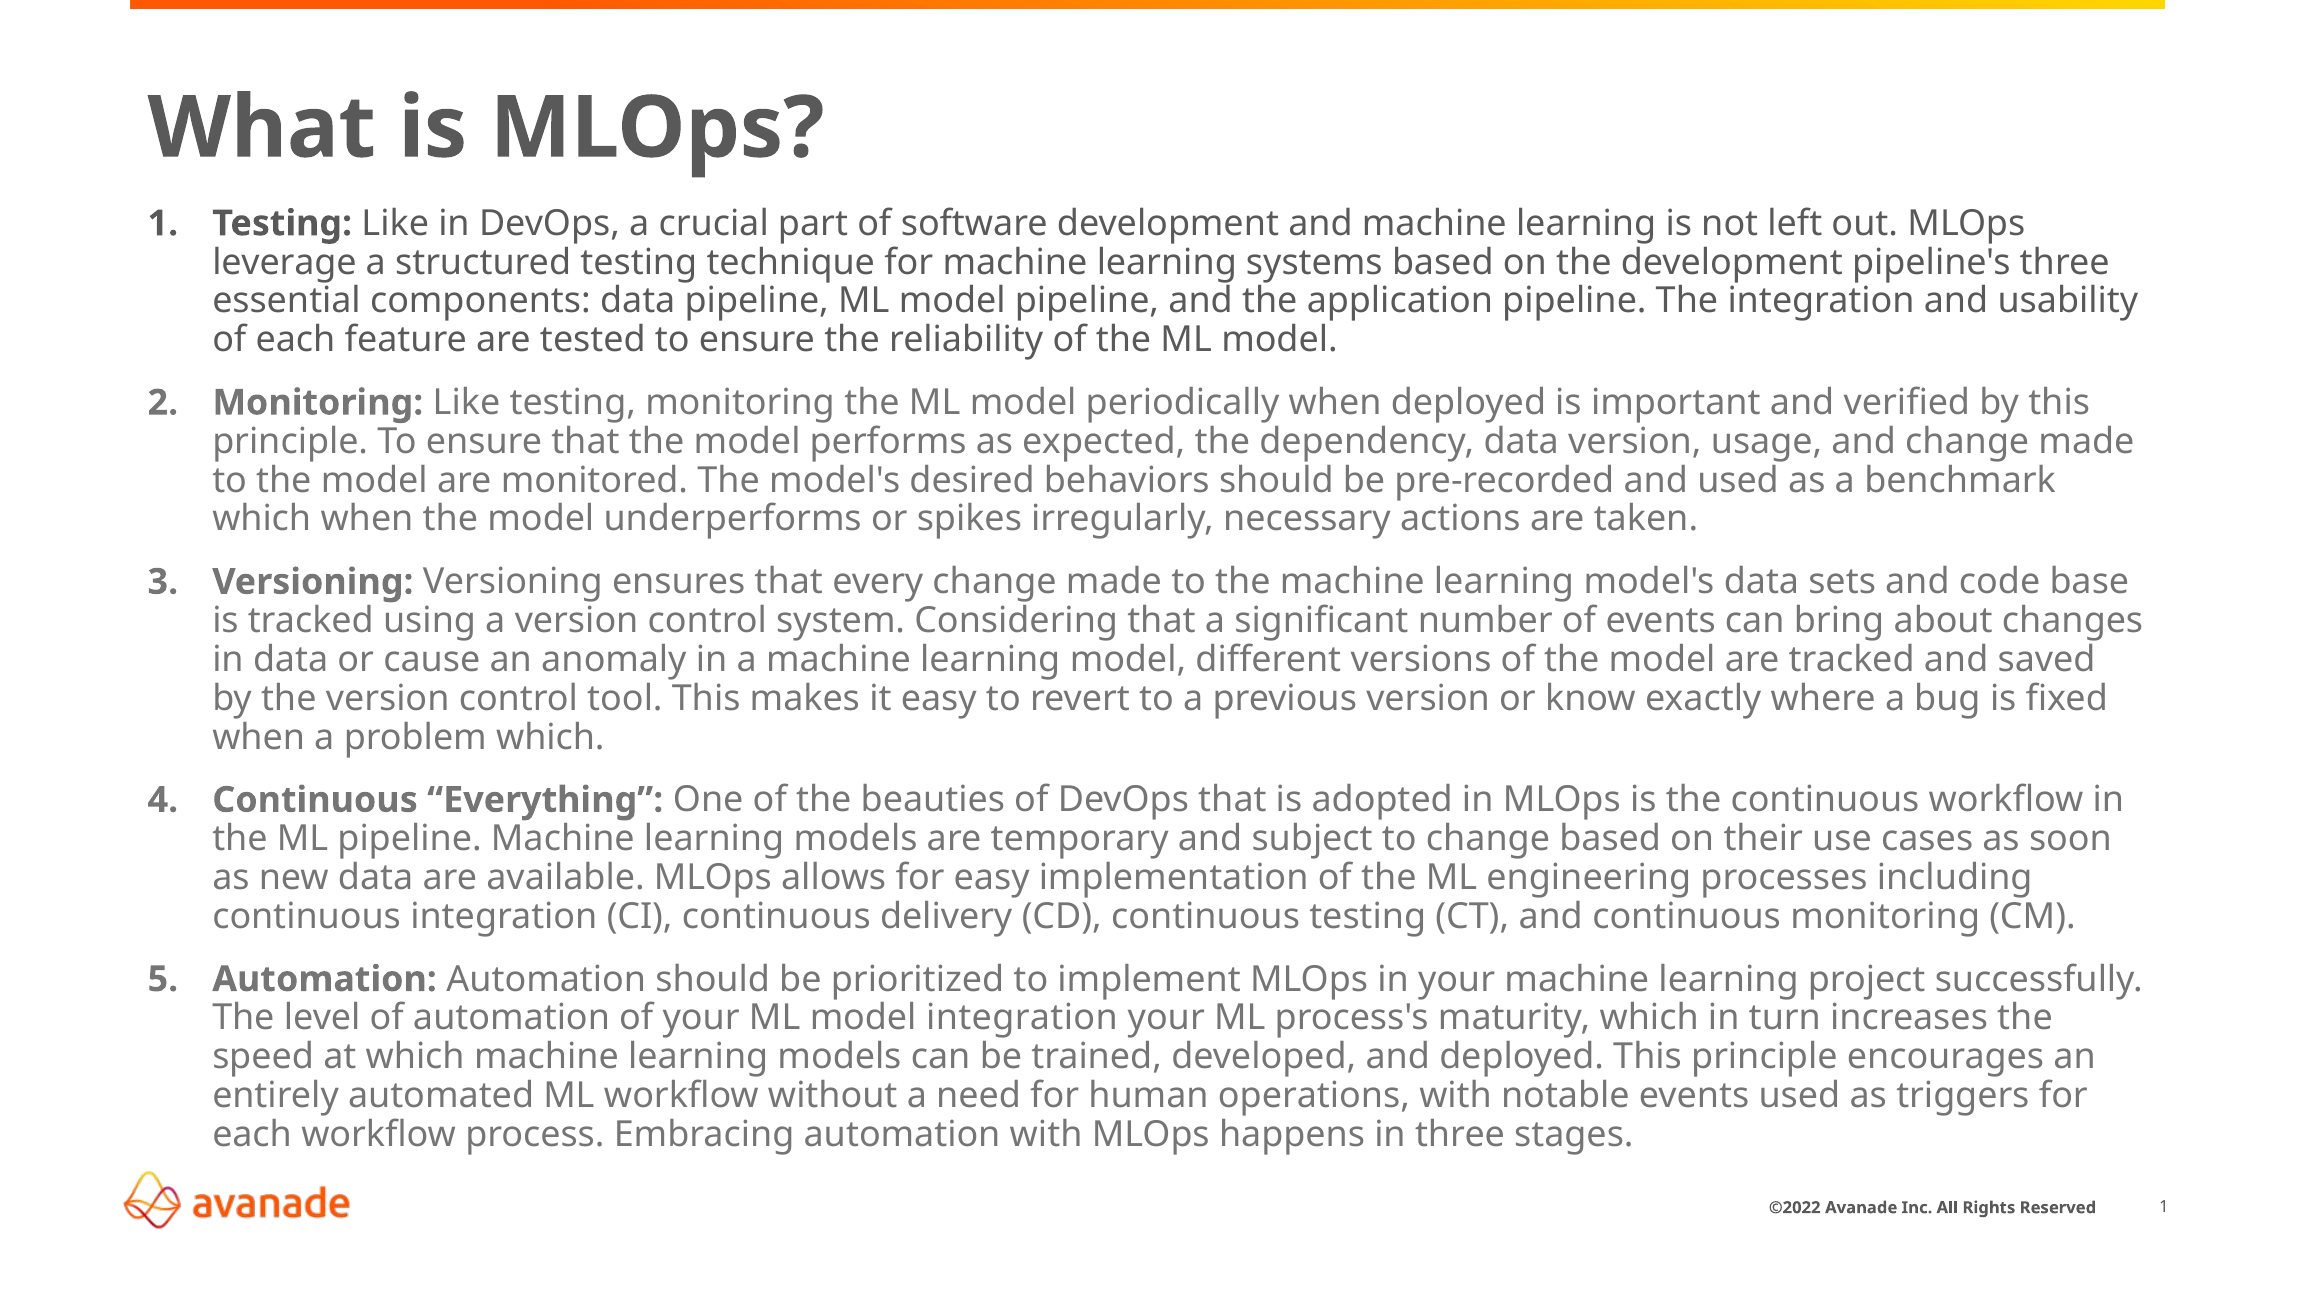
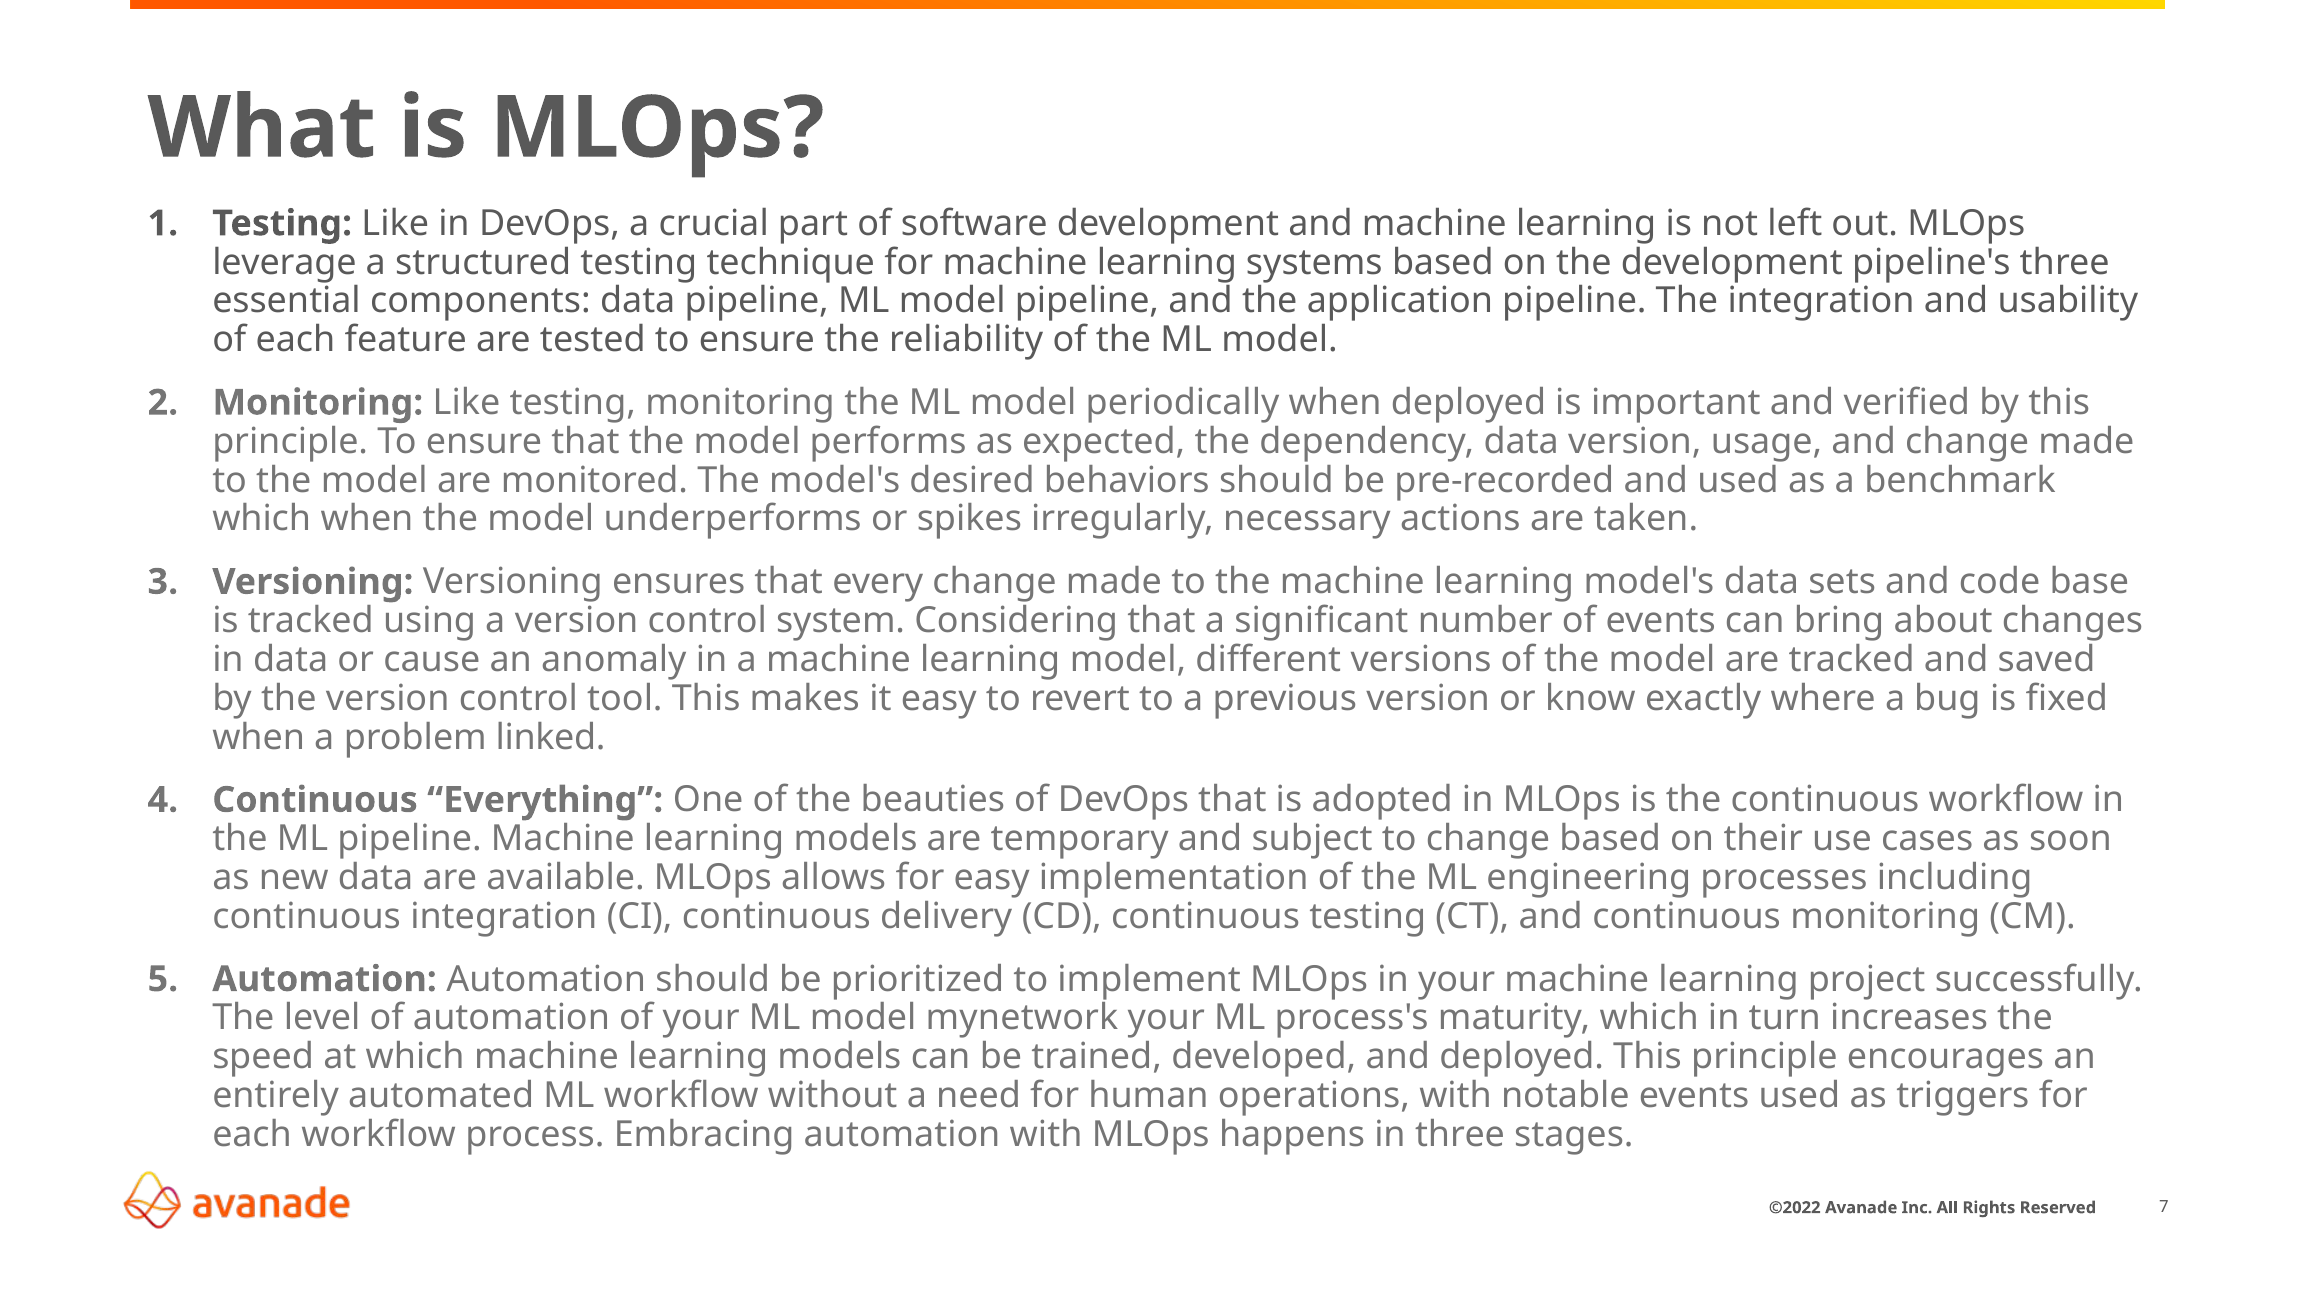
problem which: which -> linked
model integration: integration -> mynetwork
1 at (2164, 1207): 1 -> 7
